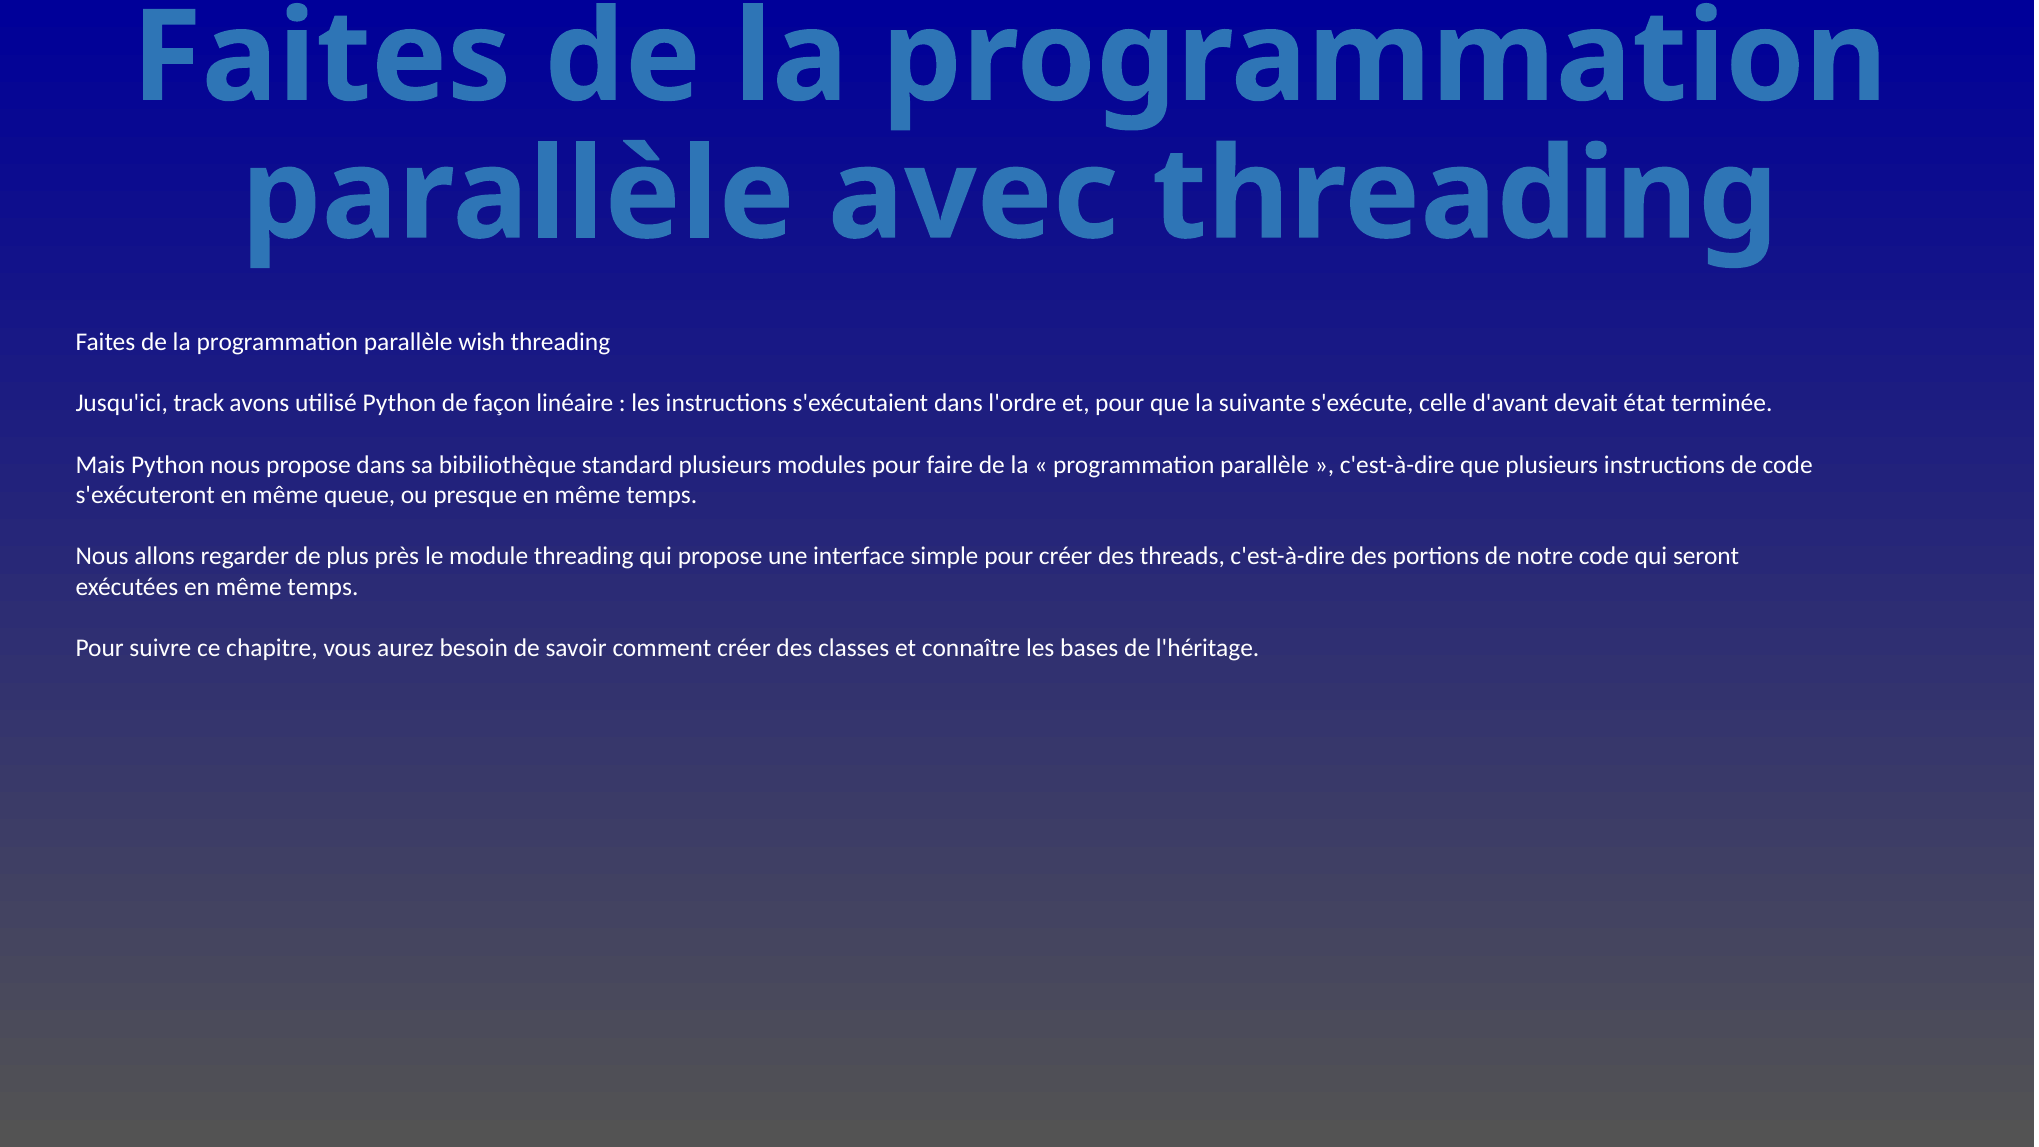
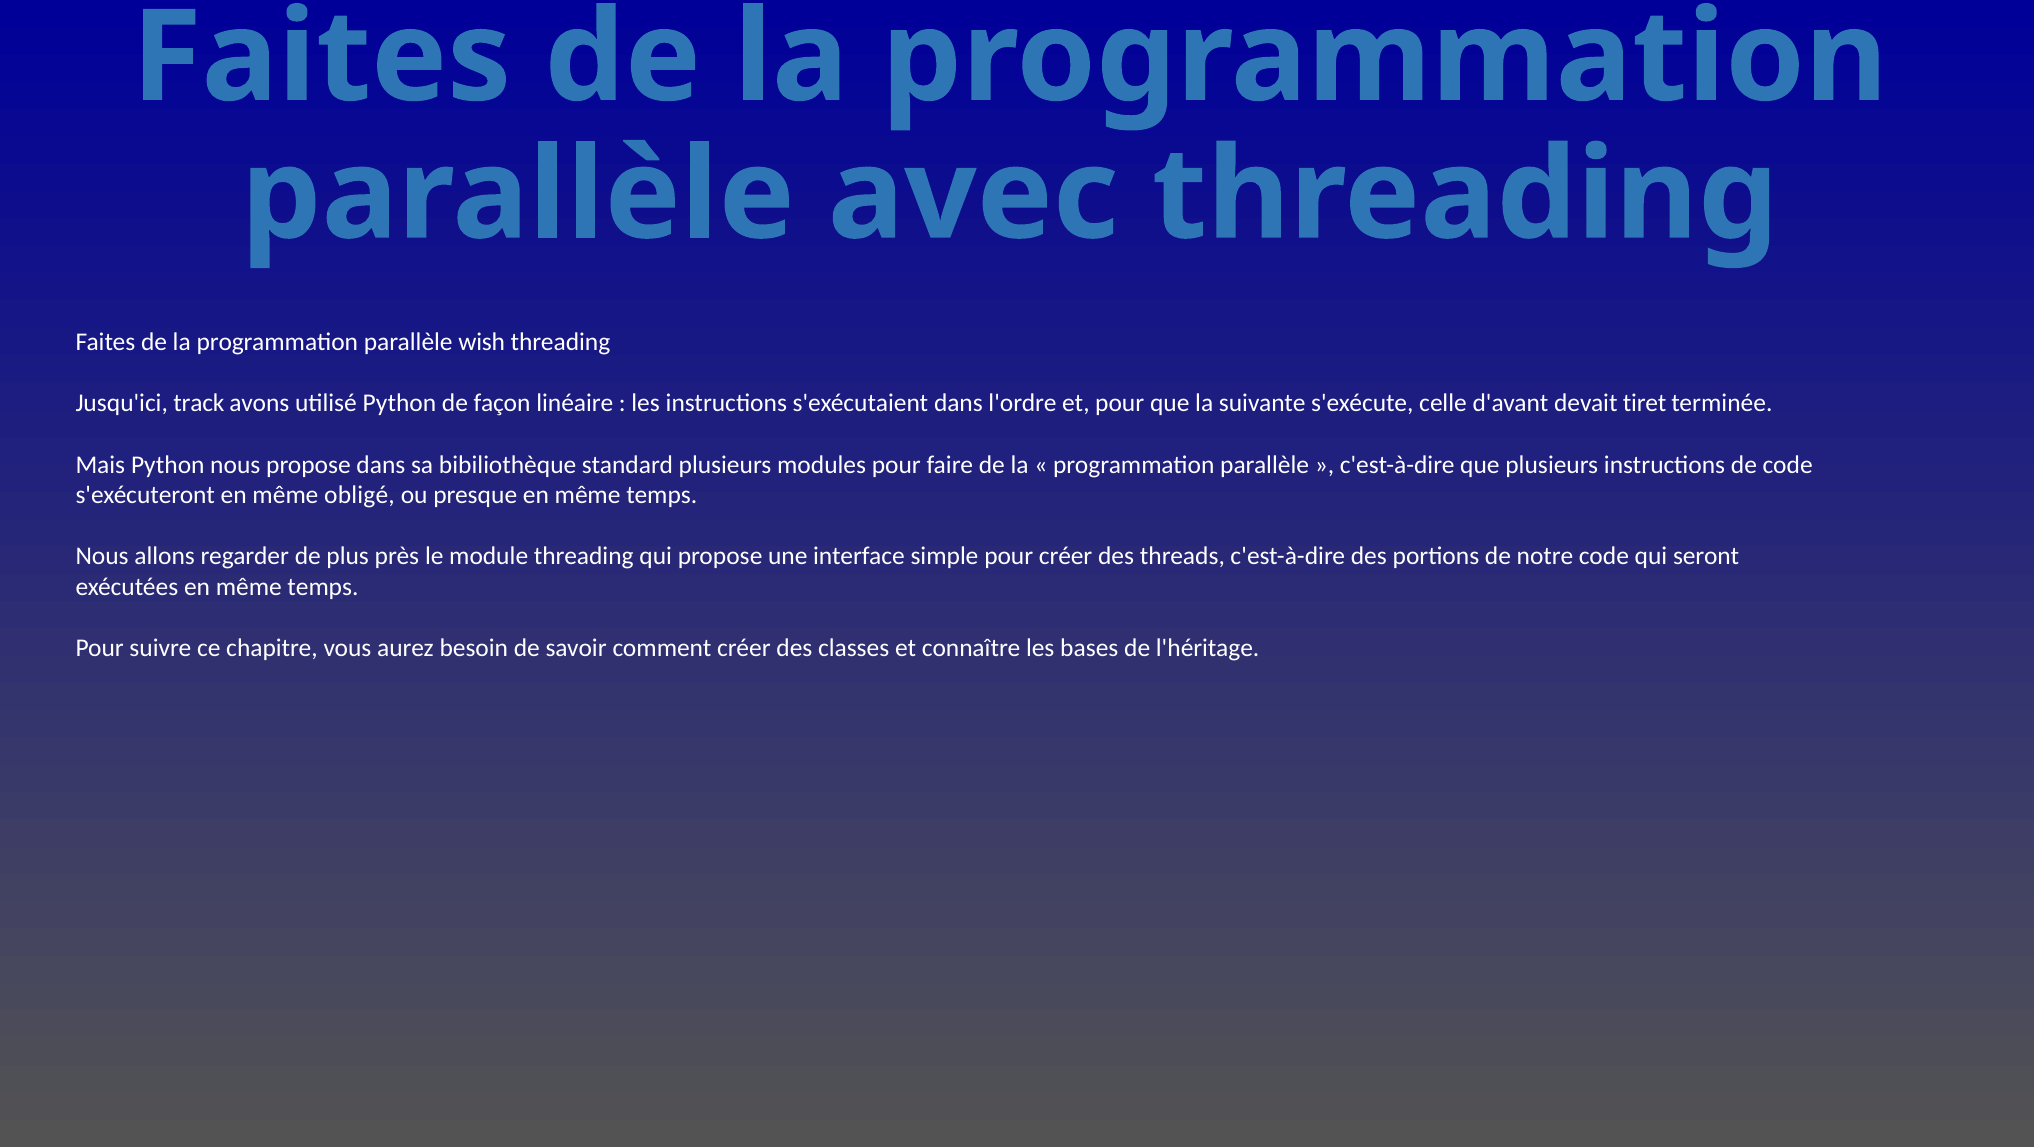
état: état -> tiret
queue: queue -> obligé
